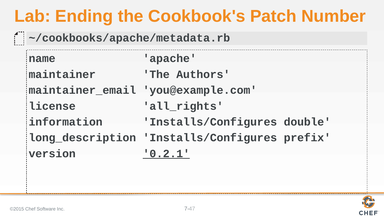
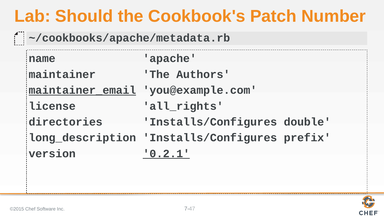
Ending: Ending -> Should
maintainer_email underline: none -> present
information: information -> directories
